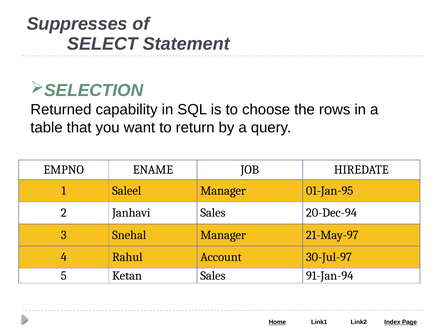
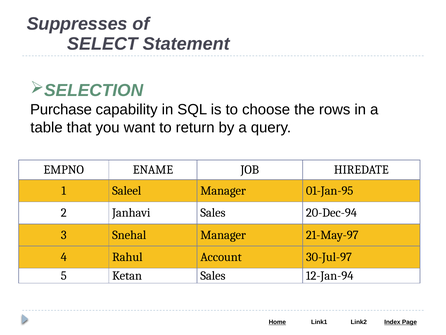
Returned: Returned -> Purchase
91-Jan-94: 91-Jan-94 -> 12-Jan-94
